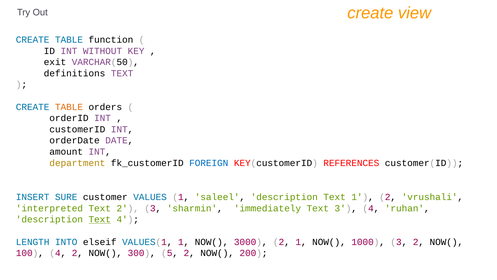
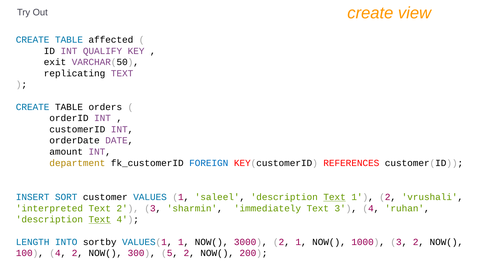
function: function -> affected
WITHOUT: WITHOUT -> QUALIFY
definitions: definitions -> replicating
TABLE at (69, 107) colour: orange -> black
SURE: SURE -> SORT
Text at (335, 197) underline: none -> present
elseif: elseif -> sortby
